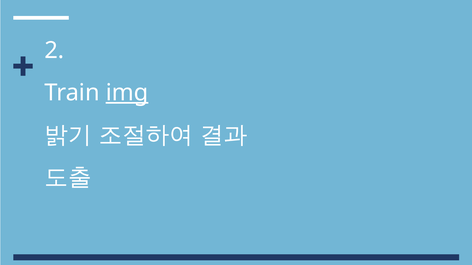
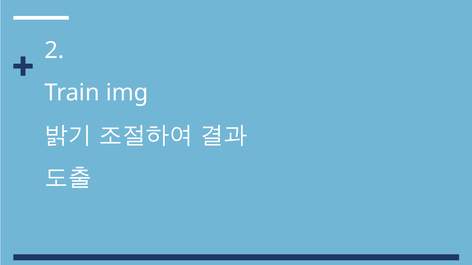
img underline: present -> none
